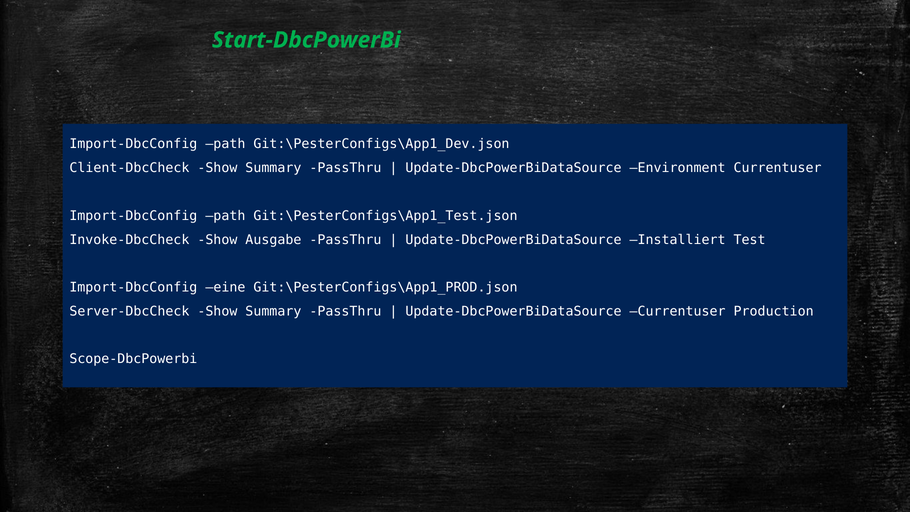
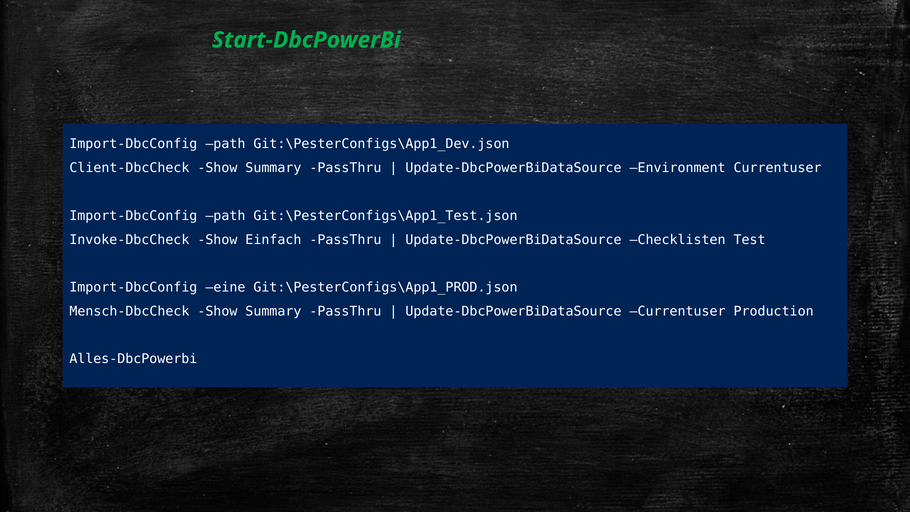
Ausgabe: Ausgabe -> Einfach
Installiert: Installiert -> Checklisten
Server-DbcCheck: Server-DbcCheck -> Mensch-DbcCheck
Scope-DbcPowerbi: Scope-DbcPowerbi -> Alles-DbcPowerbi
